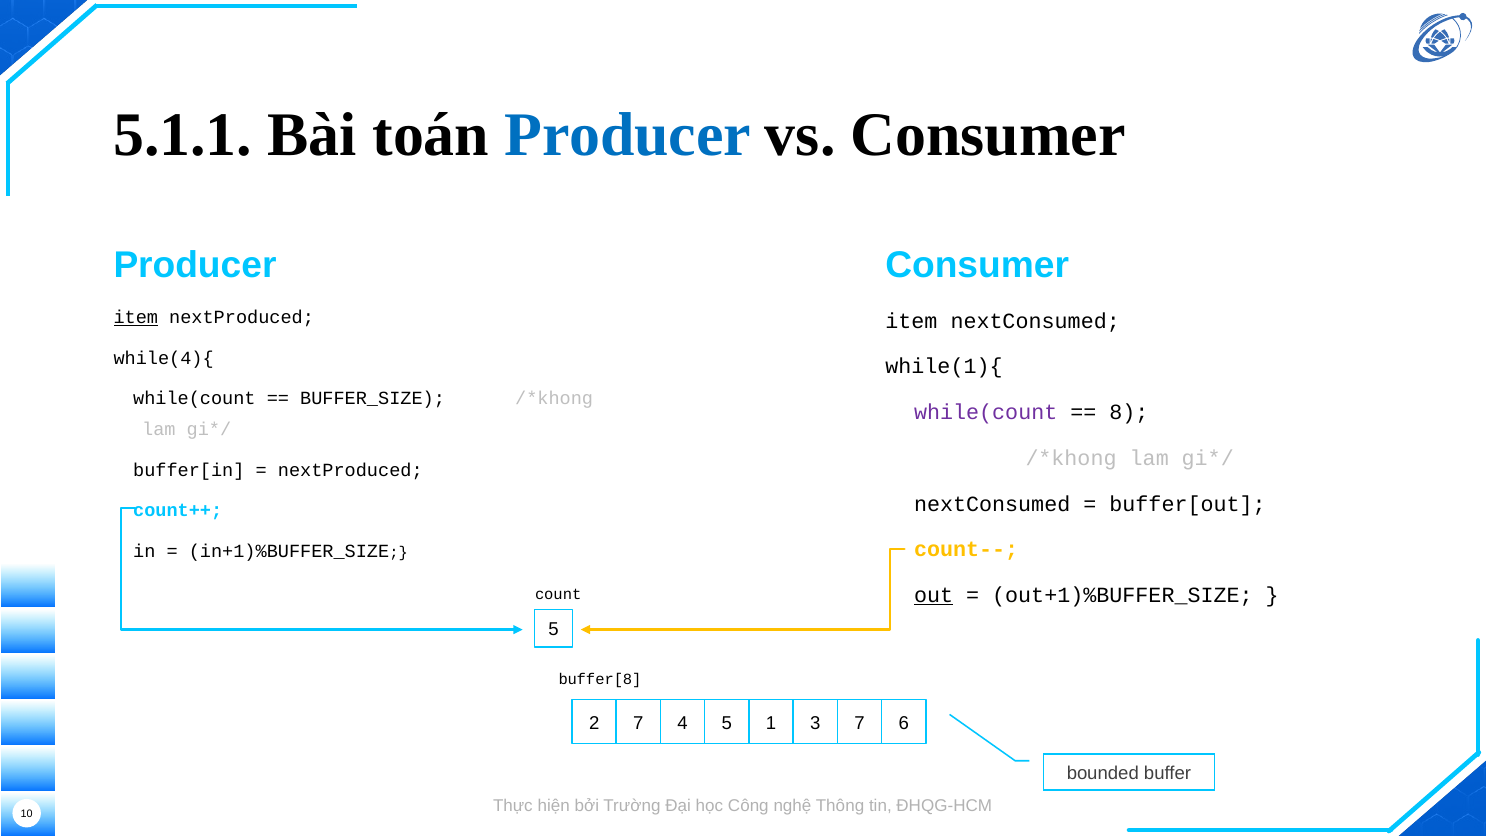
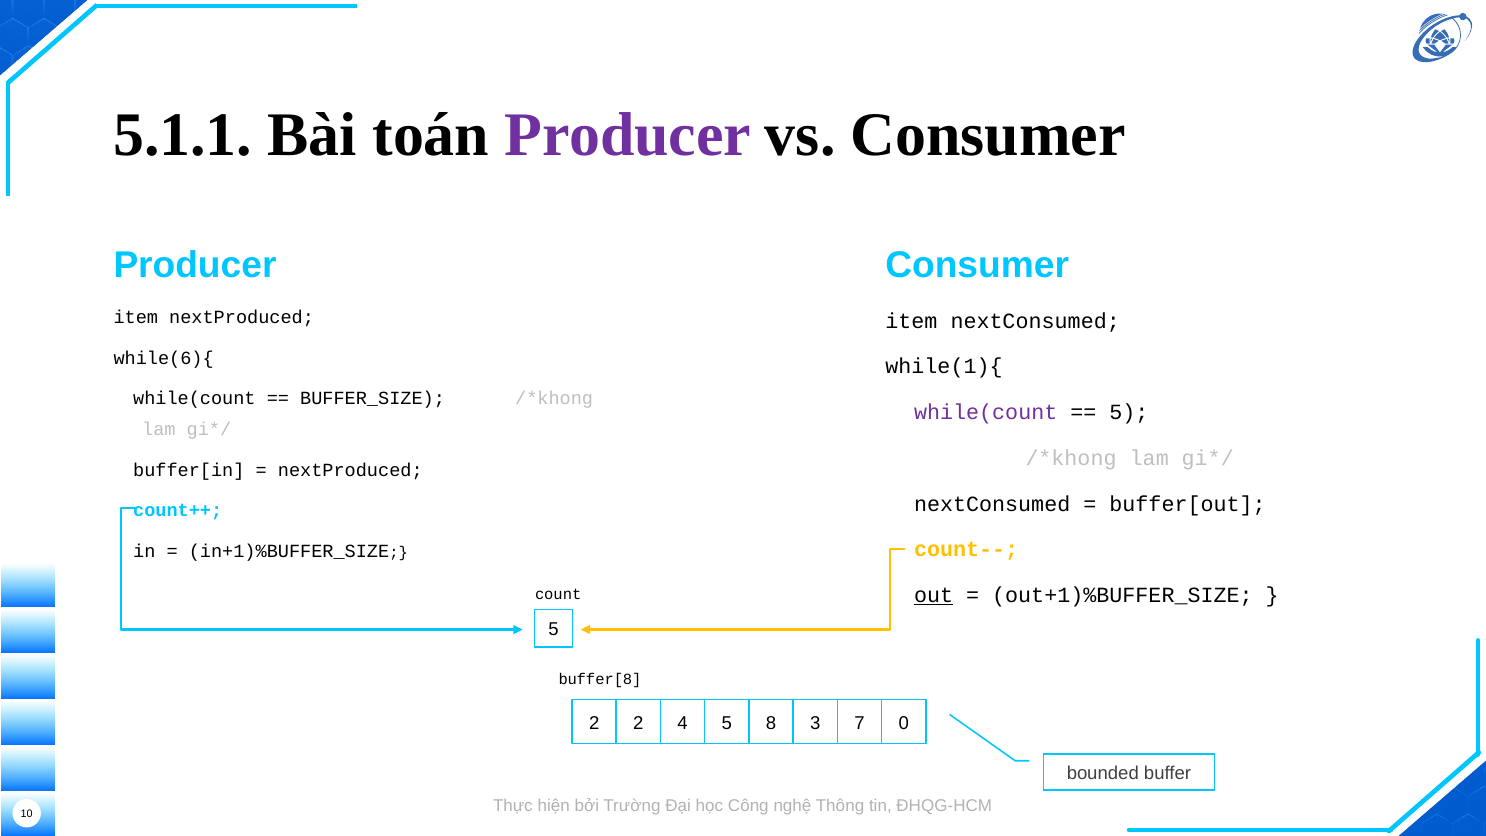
Producer at (628, 135) colour: blue -> purple
item at (136, 317) underline: present -> none
while(4){: while(4){ -> while(6){
8 at (1129, 412): 8 -> 5
2 7: 7 -> 2
1: 1 -> 8
6: 6 -> 0
